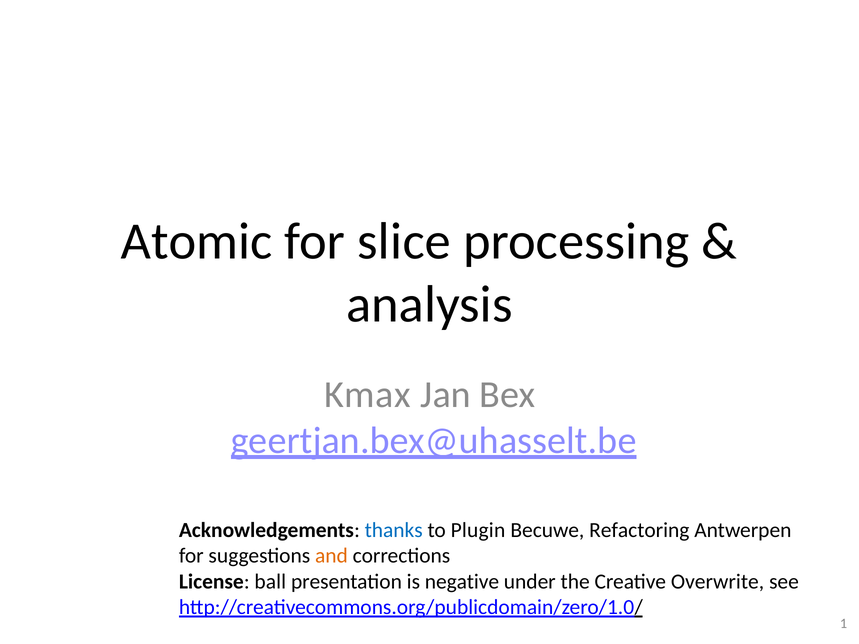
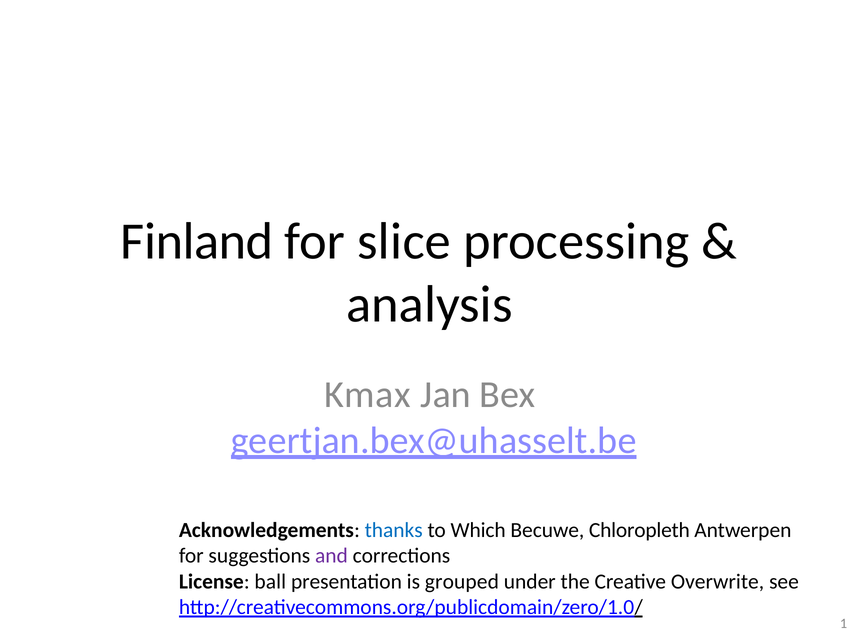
Atomic: Atomic -> Finland
Plugin: Plugin -> Which
Refactoring: Refactoring -> Chloropleth
and colour: orange -> purple
negative: negative -> grouped
